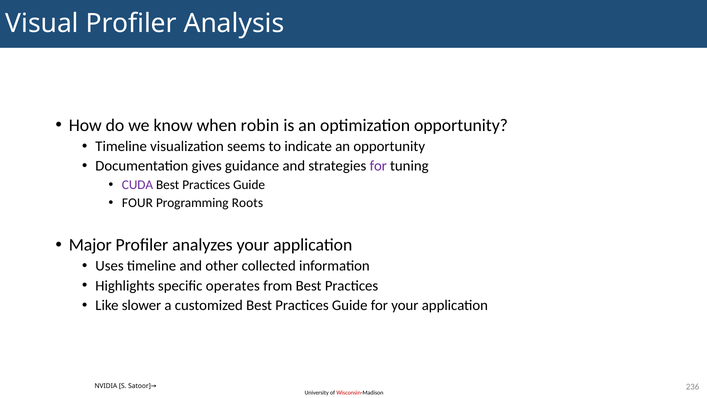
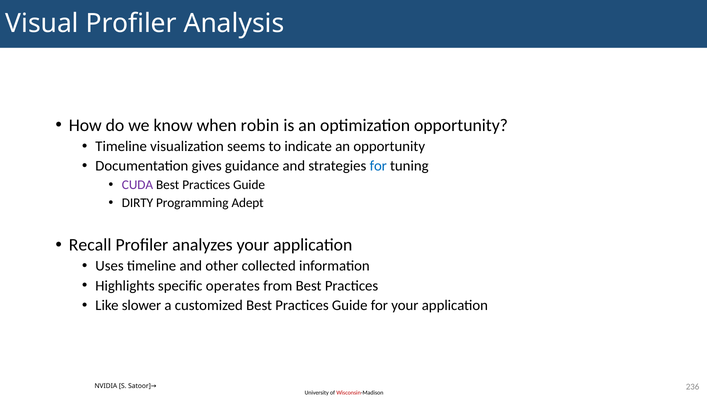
for at (378, 166) colour: purple -> blue
FOUR: FOUR -> DIRTY
Roots: Roots -> Adept
Major: Major -> Recall
